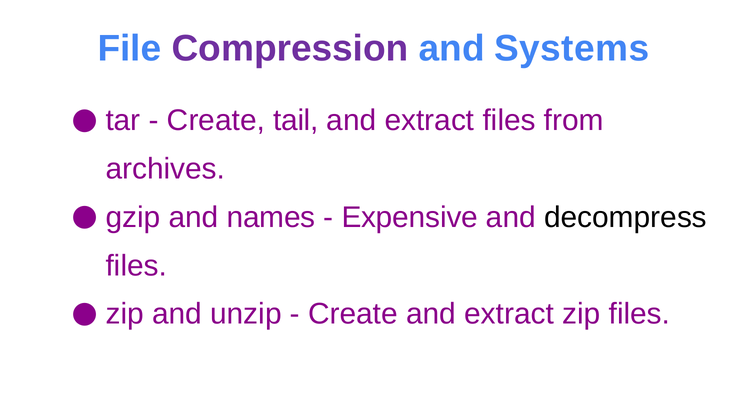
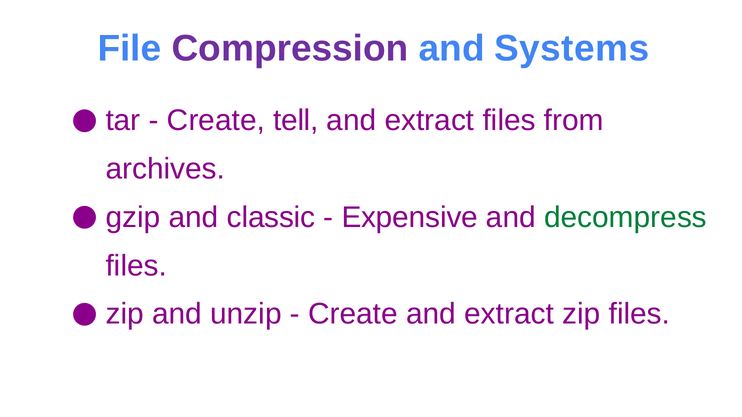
tail: tail -> tell
names: names -> classic
decompress colour: black -> green
